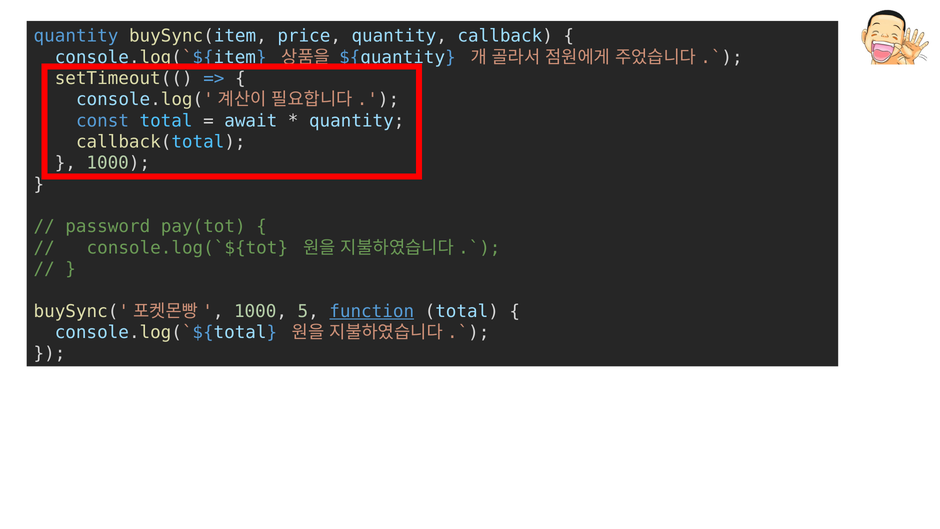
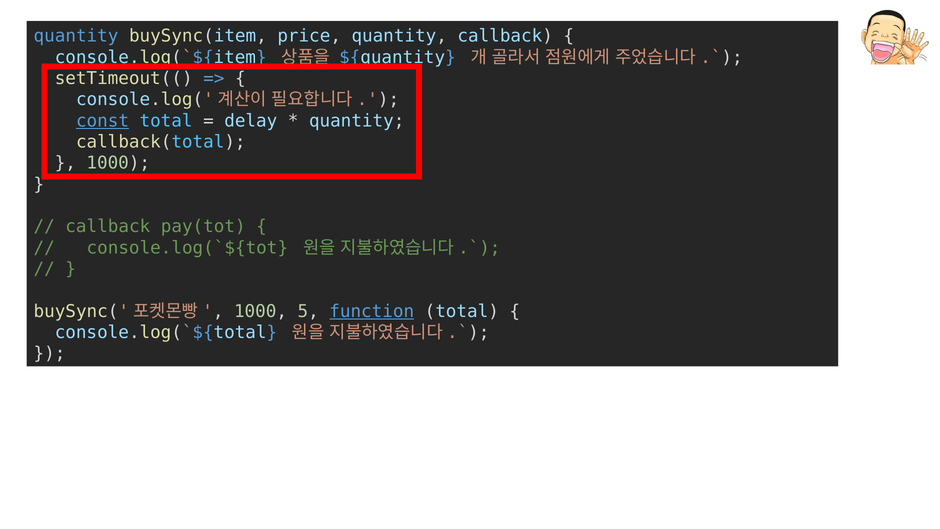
const underline: none -> present
await: await -> delay
password at (108, 226): password -> callback
